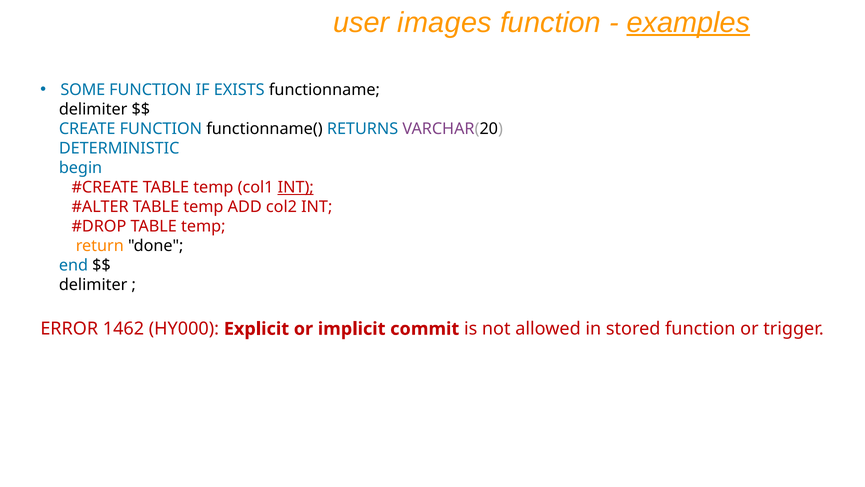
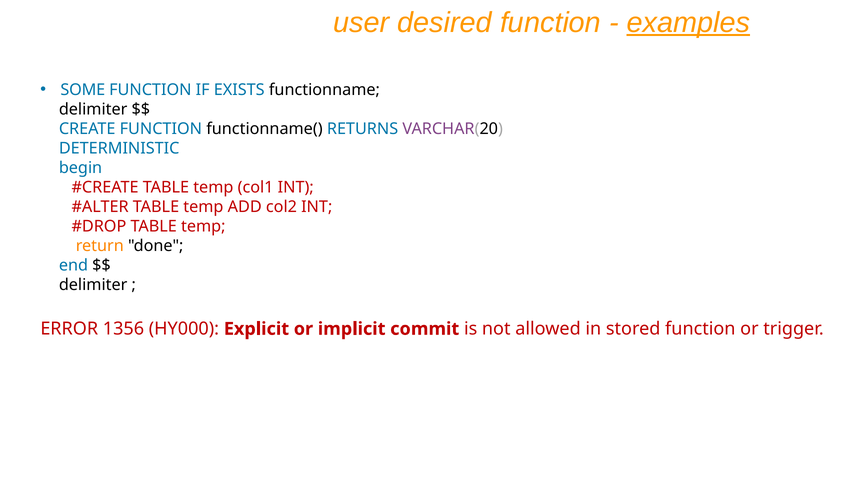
images: images -> desired
INT at (296, 187) underline: present -> none
1462: 1462 -> 1356
